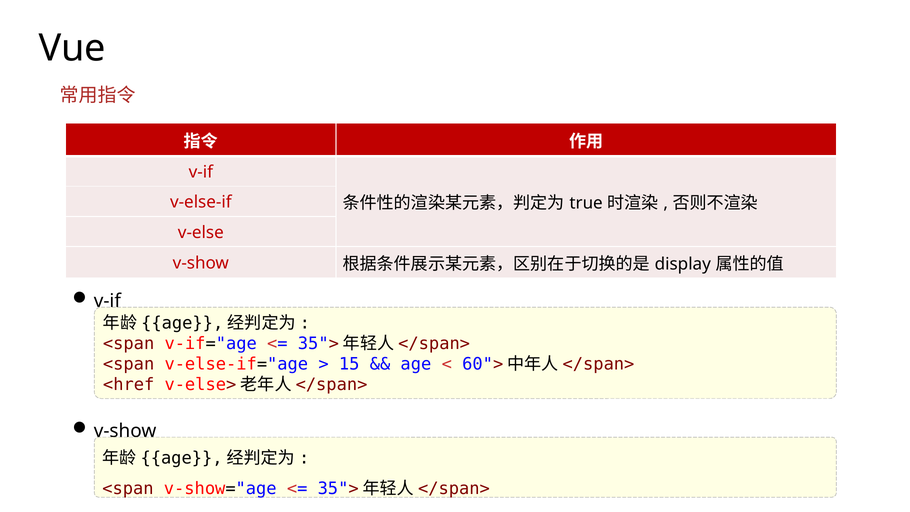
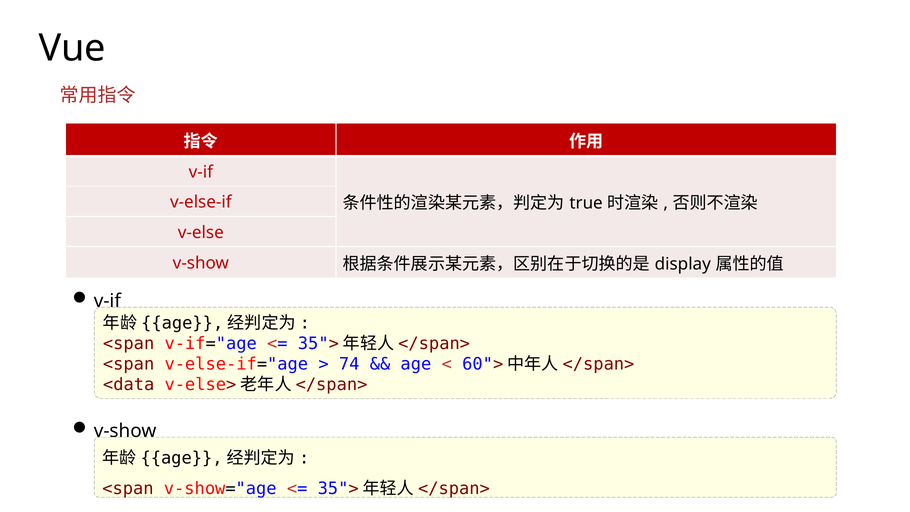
15: 15 -> 74
<href: <href -> <data
